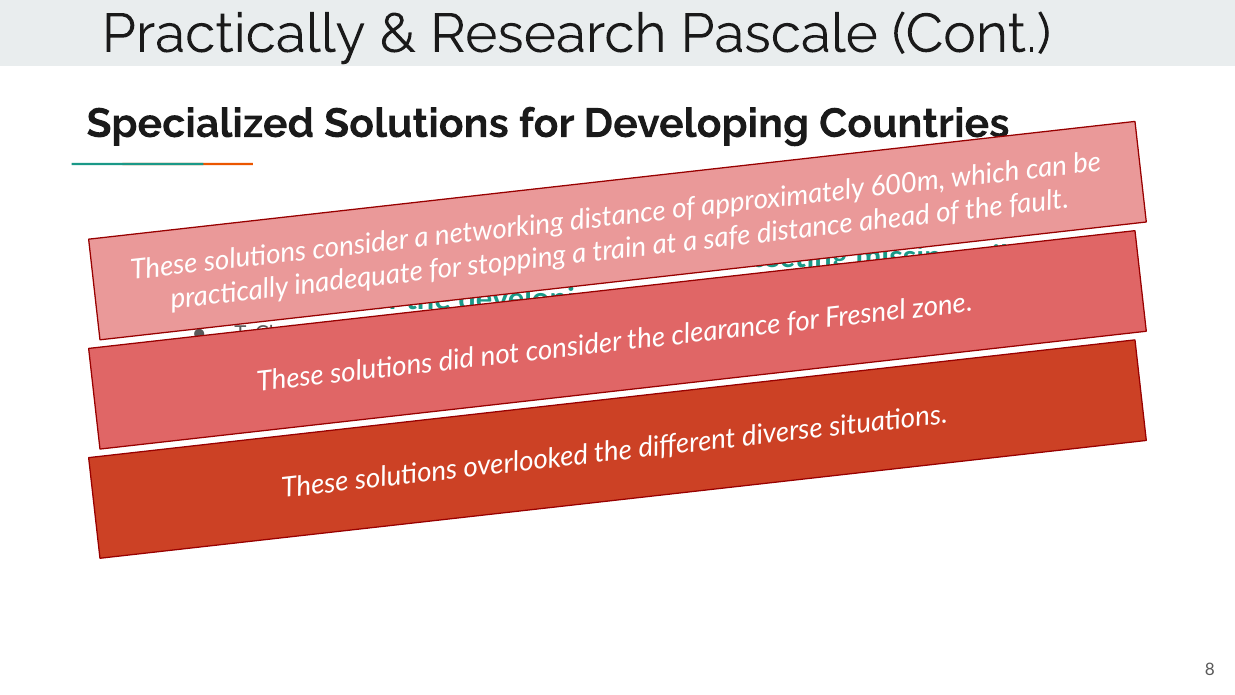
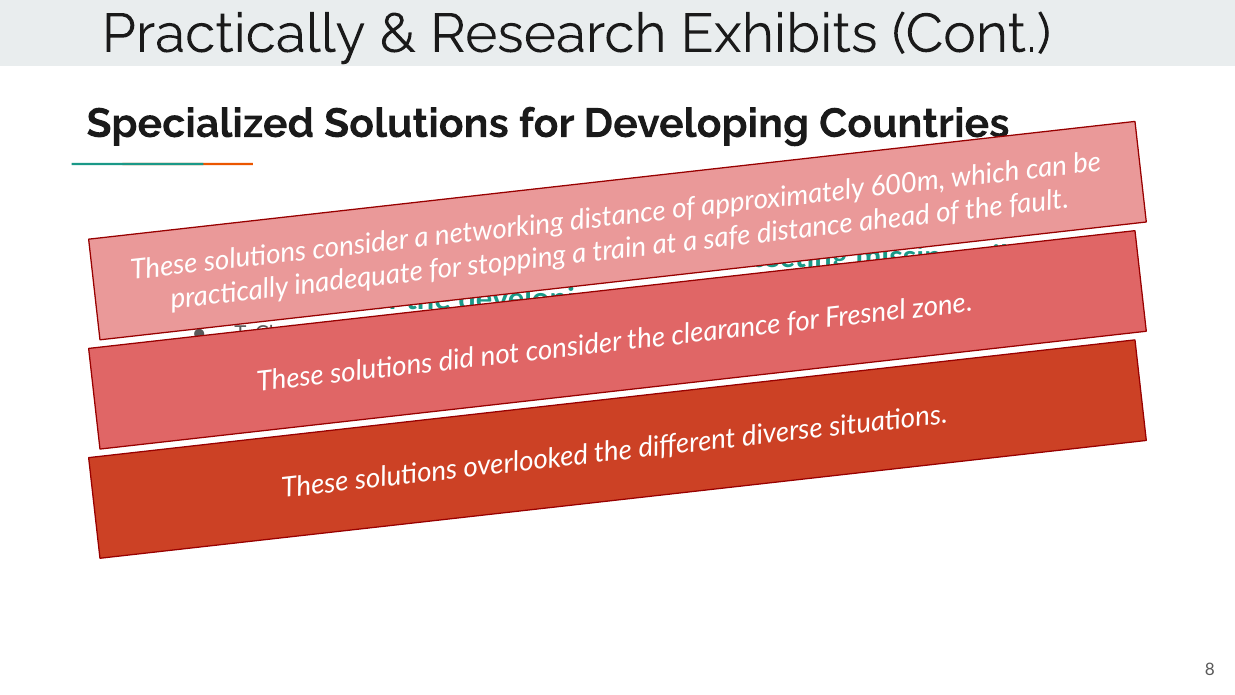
Pascale: Pascale -> Exhibits
